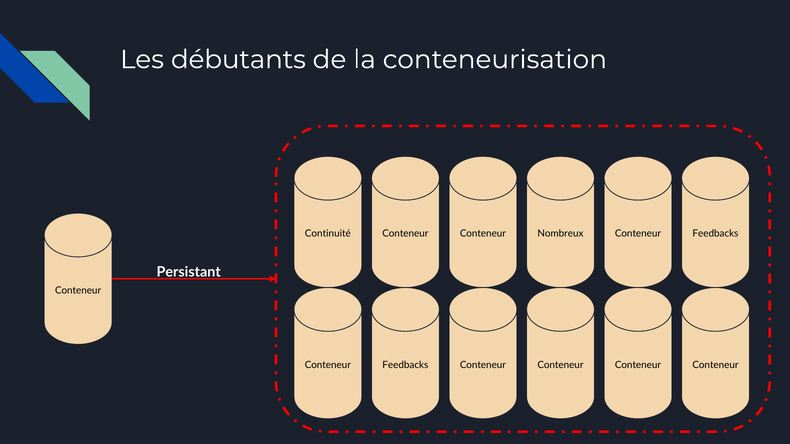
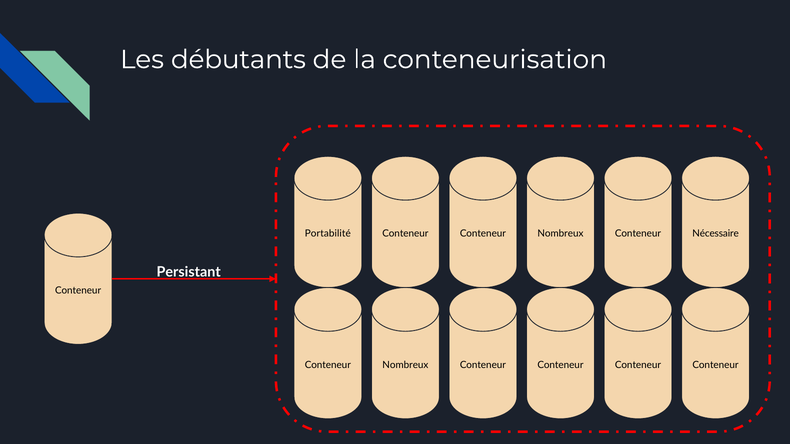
Continuité: Continuité -> Portabilité
Feedbacks at (716, 234): Feedbacks -> Nécessaire
Feedbacks at (405, 365): Feedbacks -> Nombreux
